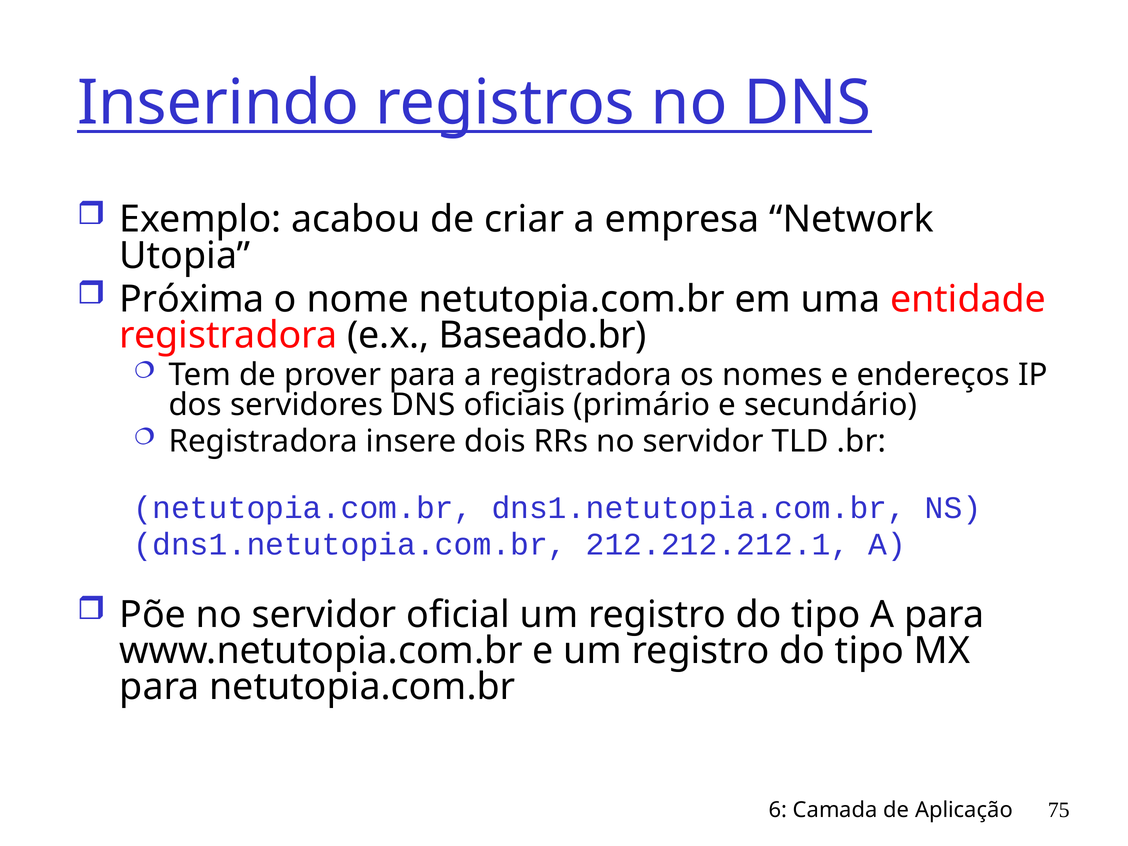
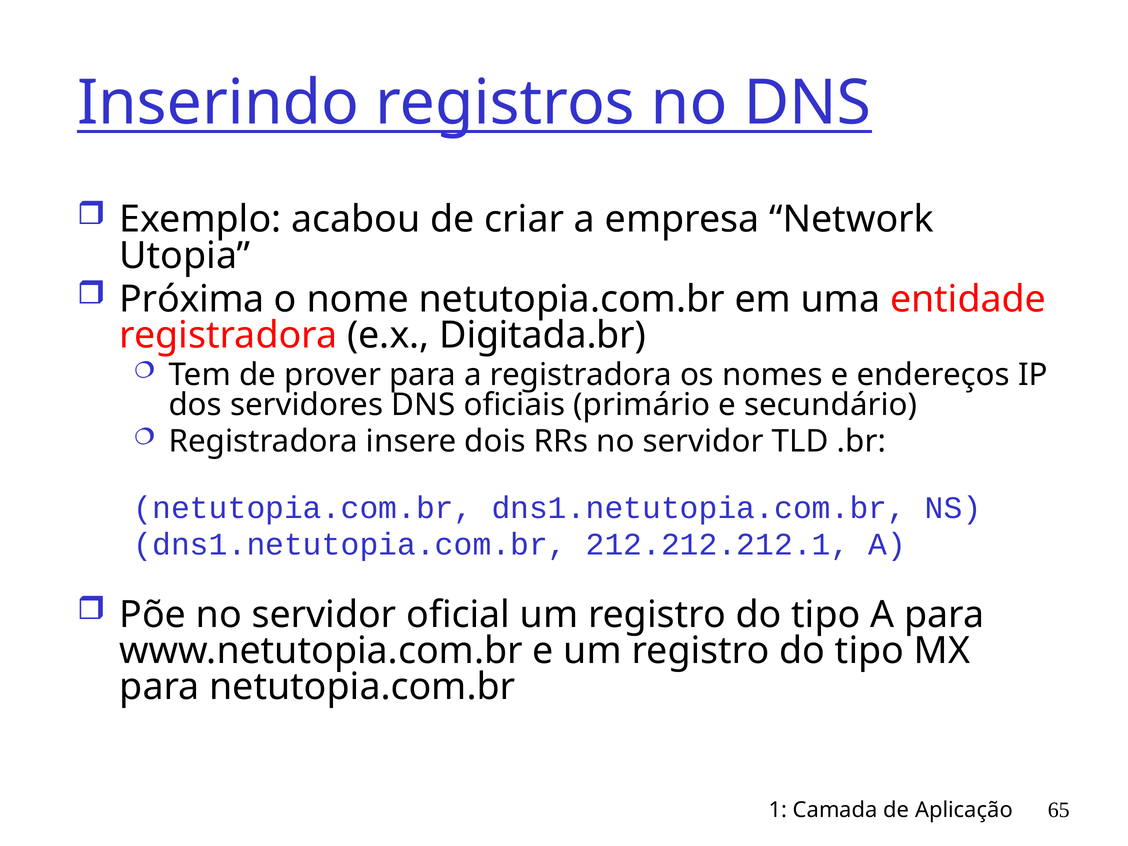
Baseado.br: Baseado.br -> Digitada.br
6: 6 -> 1
75: 75 -> 65
